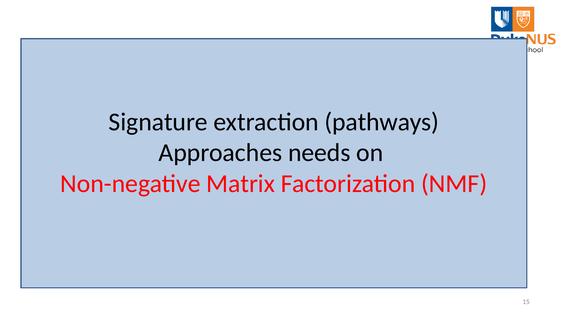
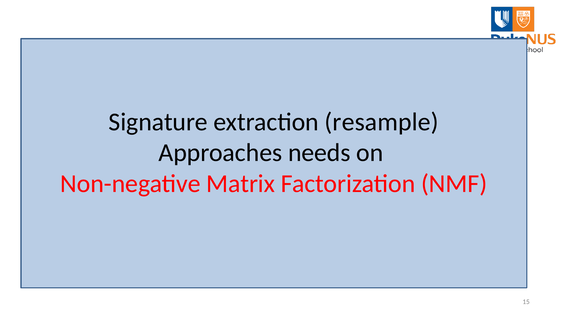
pathways: pathways -> resample
